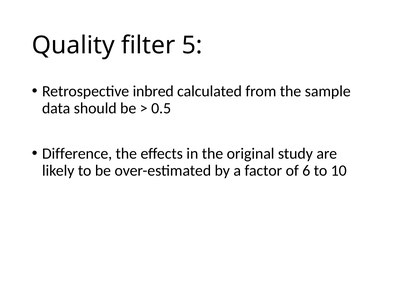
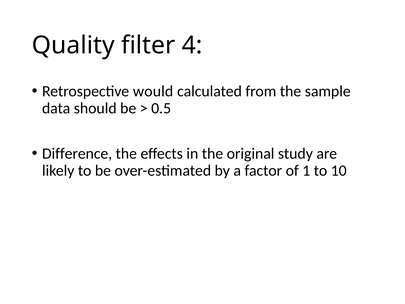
5: 5 -> 4
inbred: inbred -> would
6: 6 -> 1
